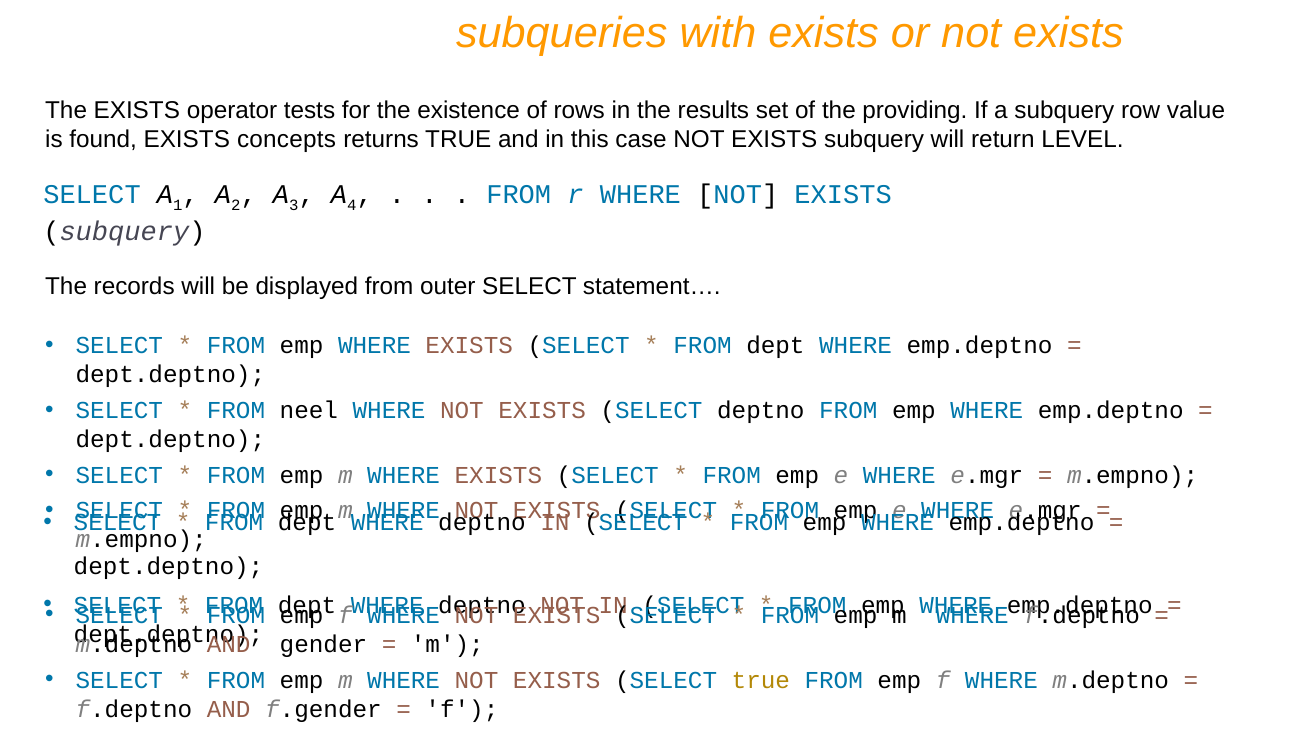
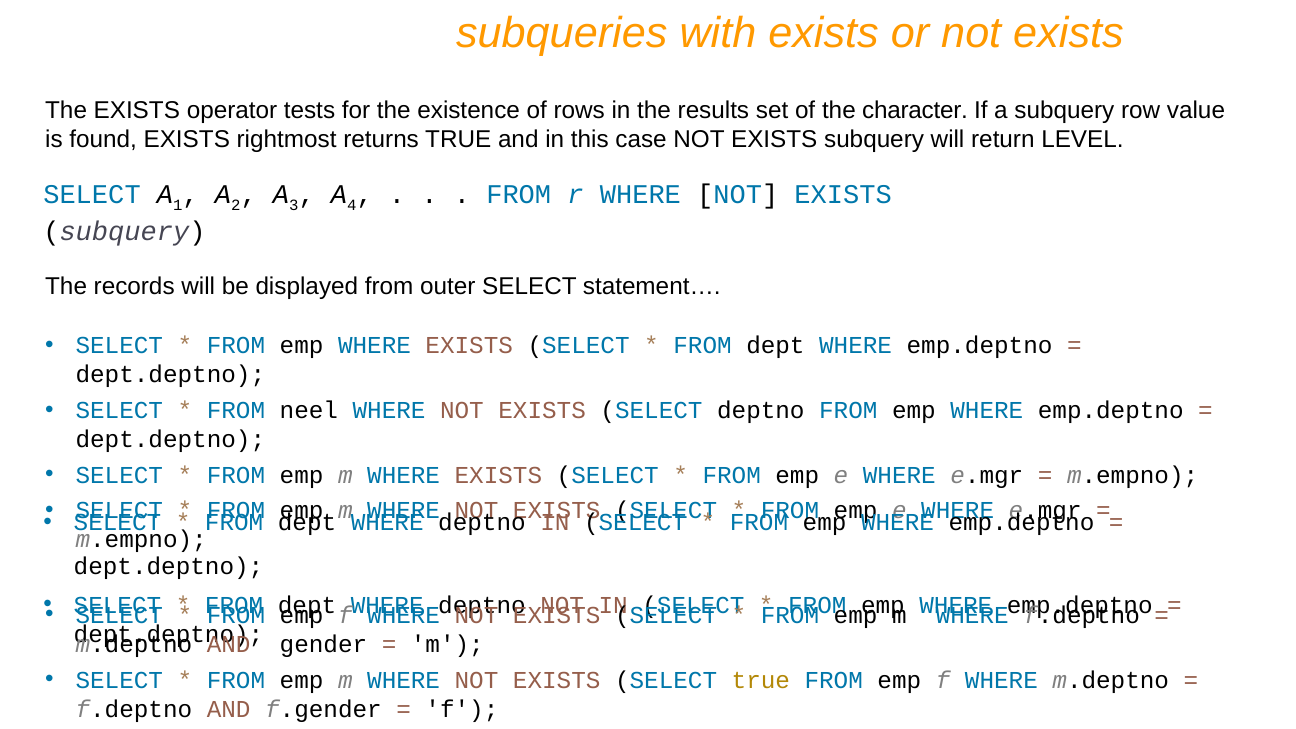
providing: providing -> character
concepts: concepts -> rightmost
